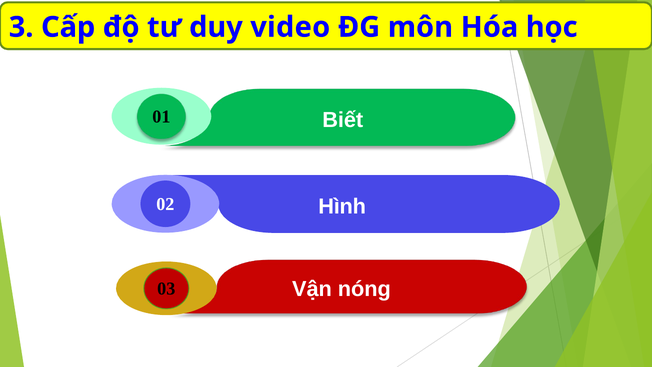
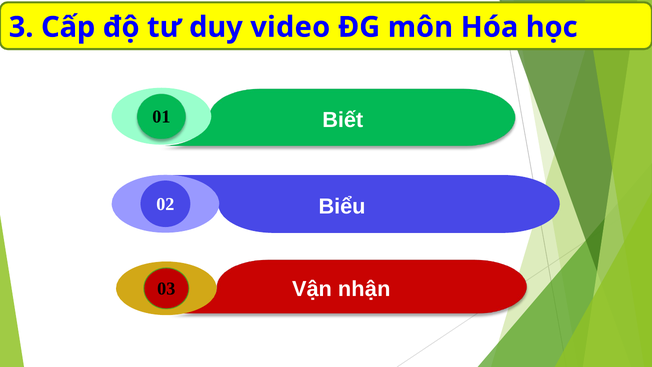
Hình: Hình -> Biểu
nóng: nóng -> nhận
